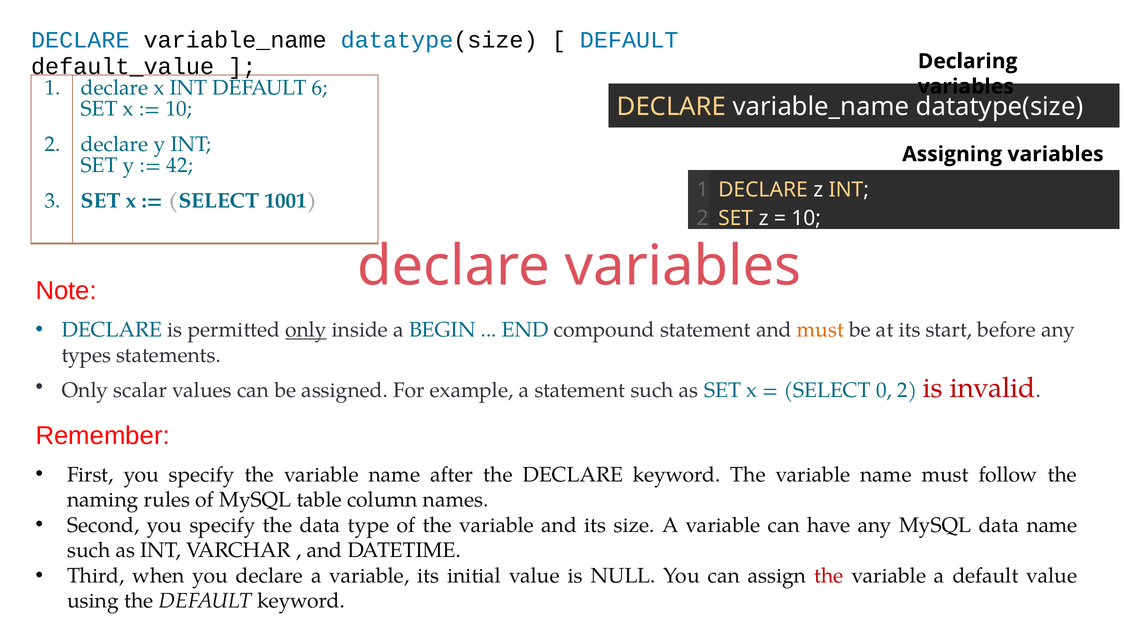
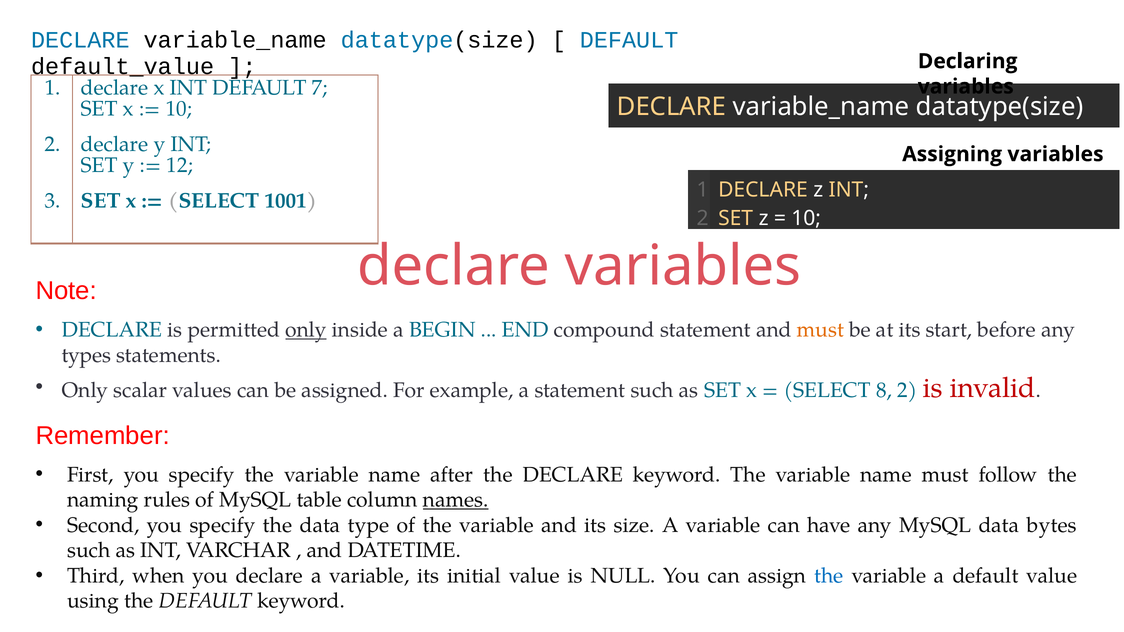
6: 6 -> 7
42: 42 -> 12
0: 0 -> 8
names underline: none -> present
data name: name -> bytes
the at (829, 576) colour: red -> blue
